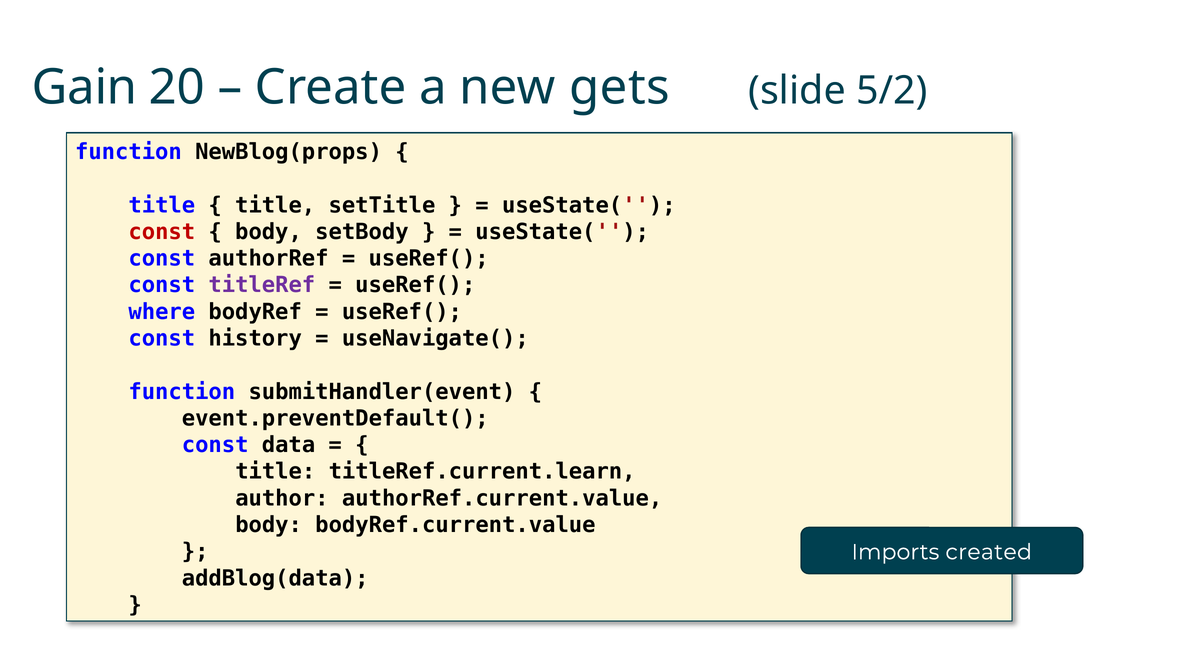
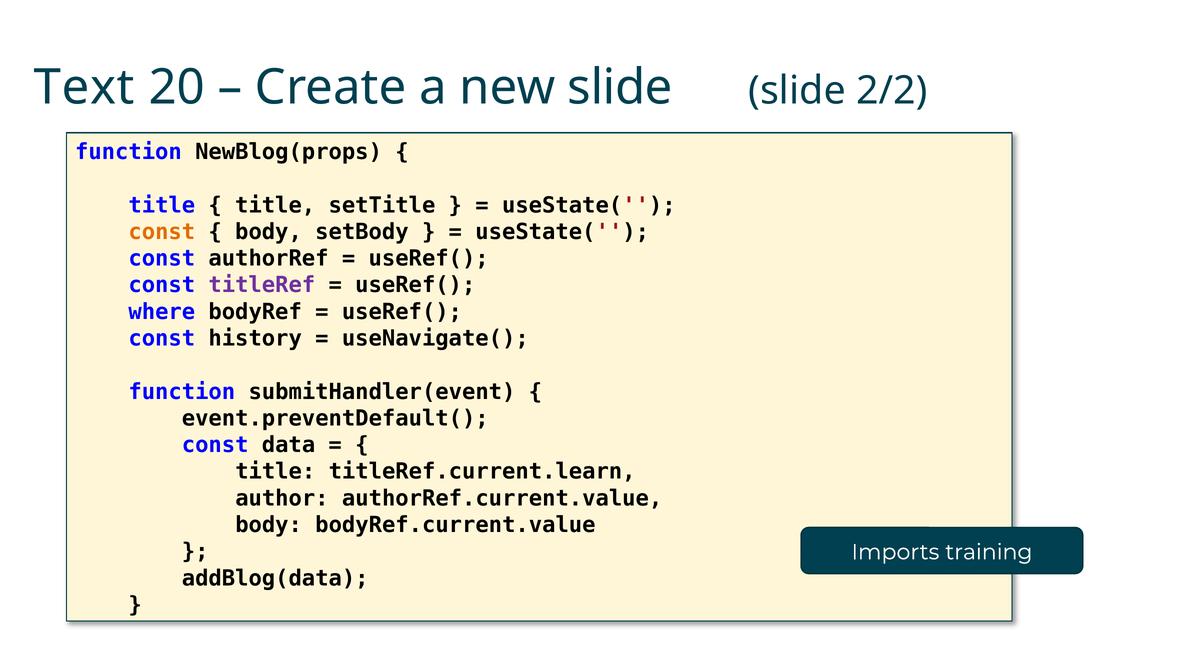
Gain: Gain -> Text
new gets: gets -> slide
5/2: 5/2 -> 2/2
const at (162, 232) colour: red -> orange
created: created -> training
